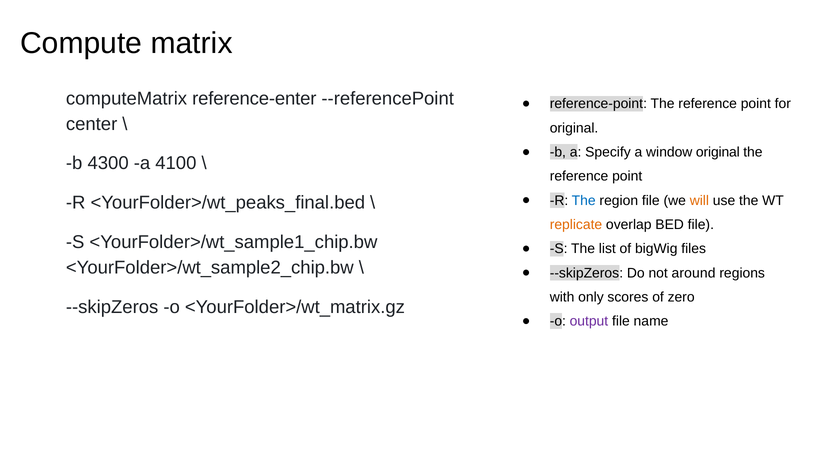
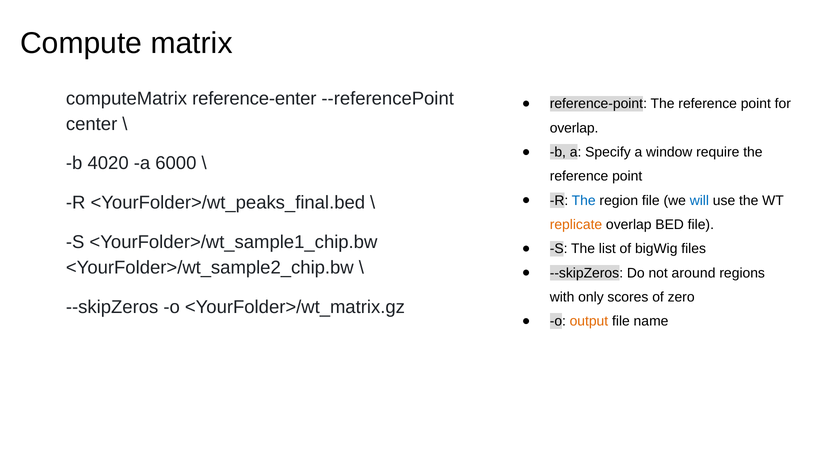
original at (574, 128): original -> overlap
window original: original -> require
4300: 4300 -> 4020
4100: 4100 -> 6000
will colour: orange -> blue
output colour: purple -> orange
